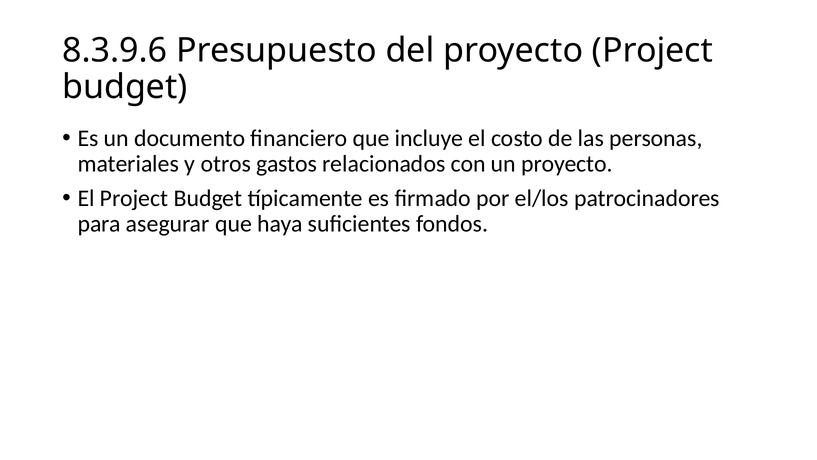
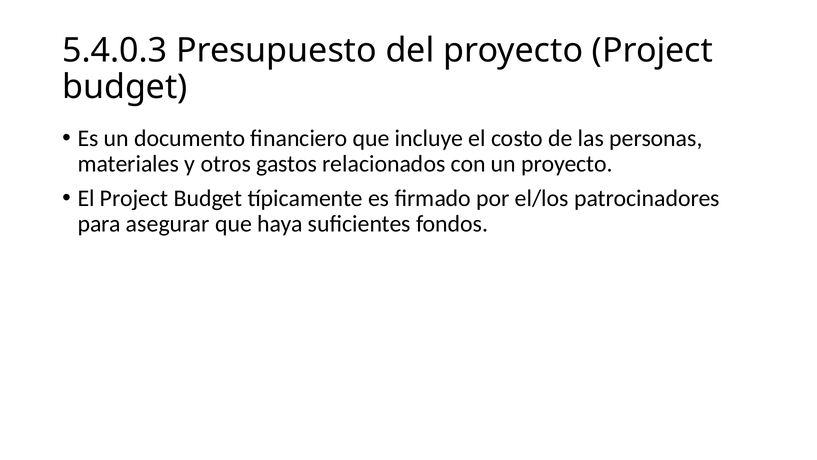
8.3.9.6: 8.3.9.6 -> 5.4.0.3
